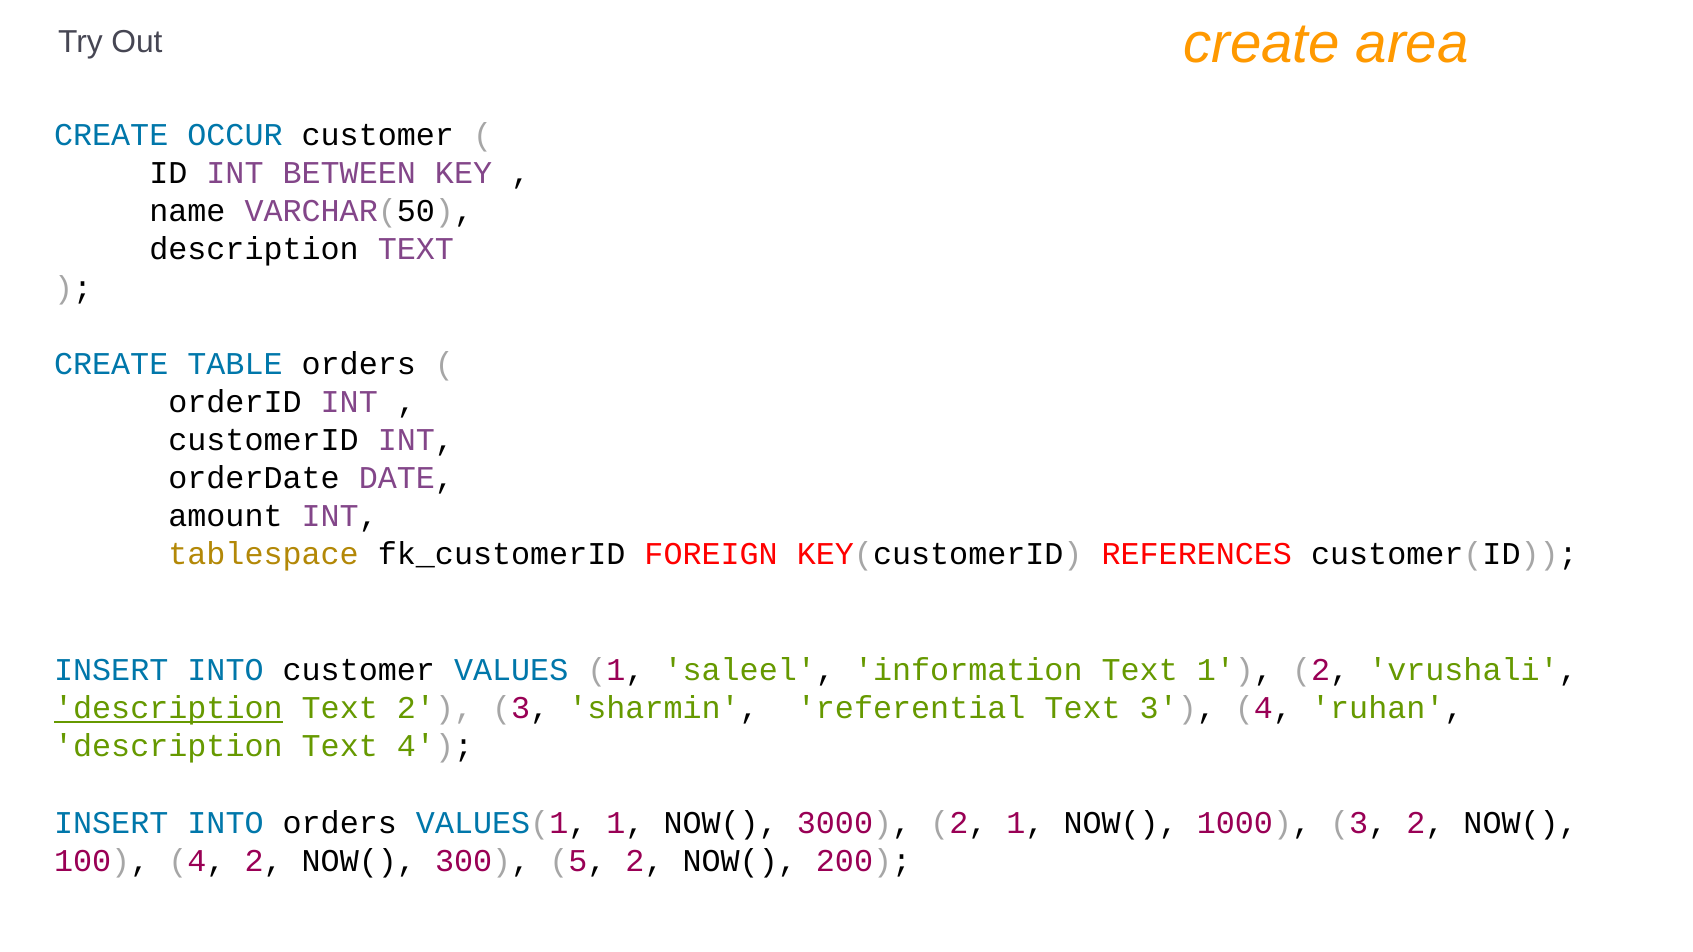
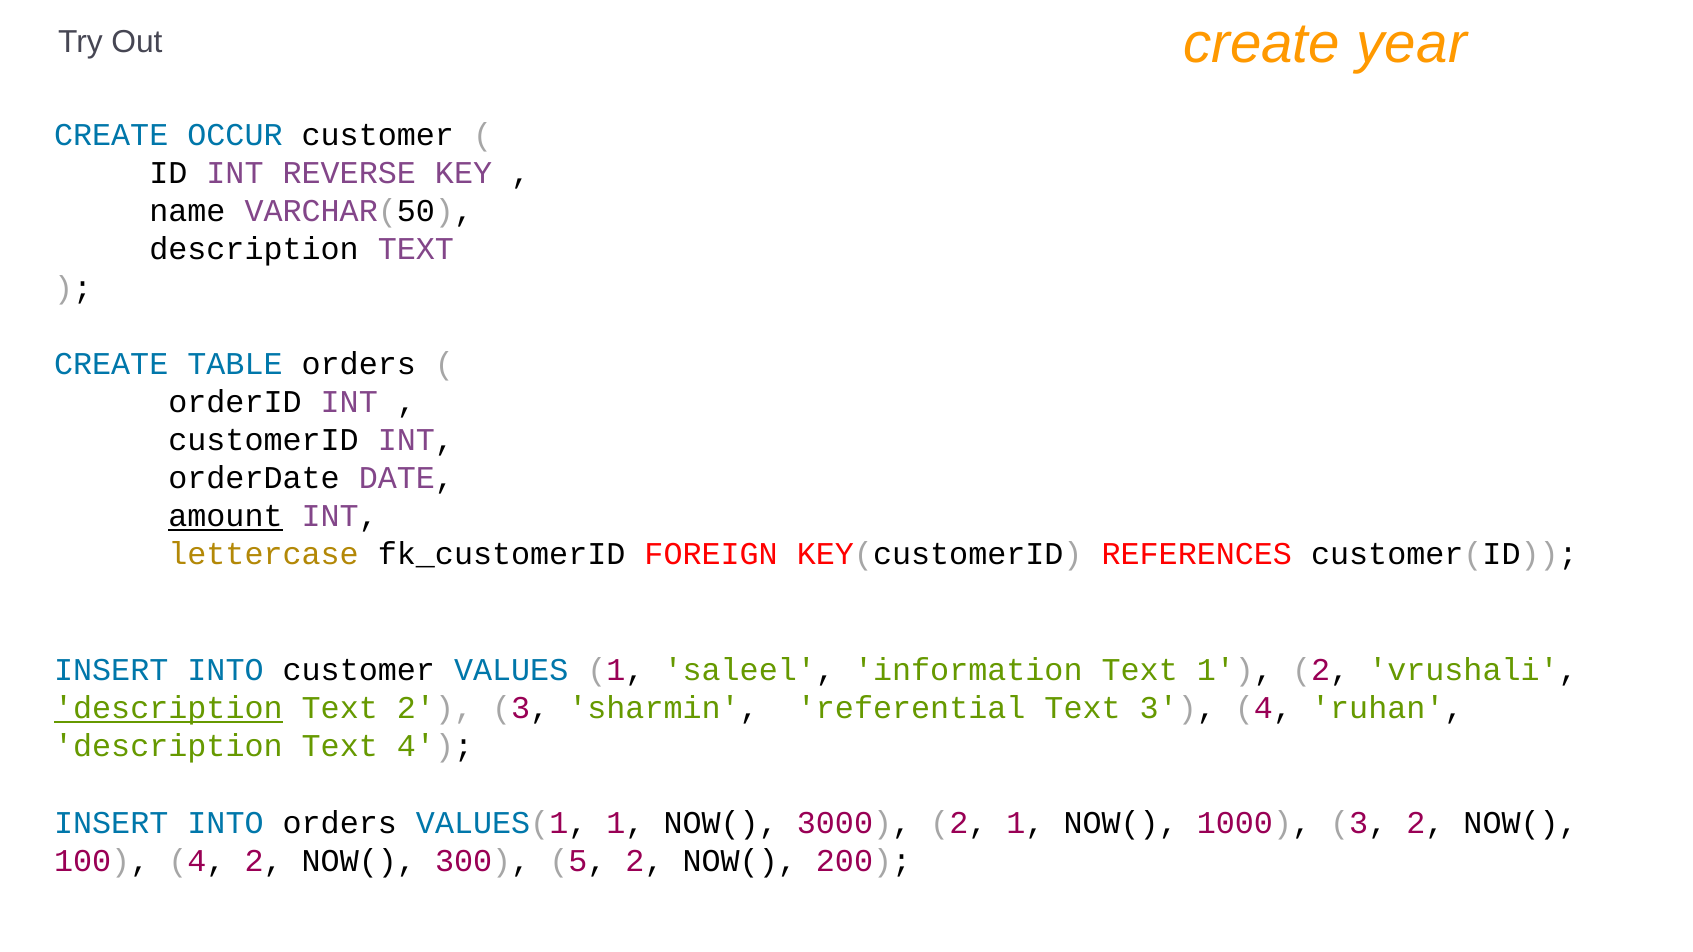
area: area -> year
BETWEEN: BETWEEN -> REVERSE
amount underline: none -> present
tablespace: tablespace -> lettercase
